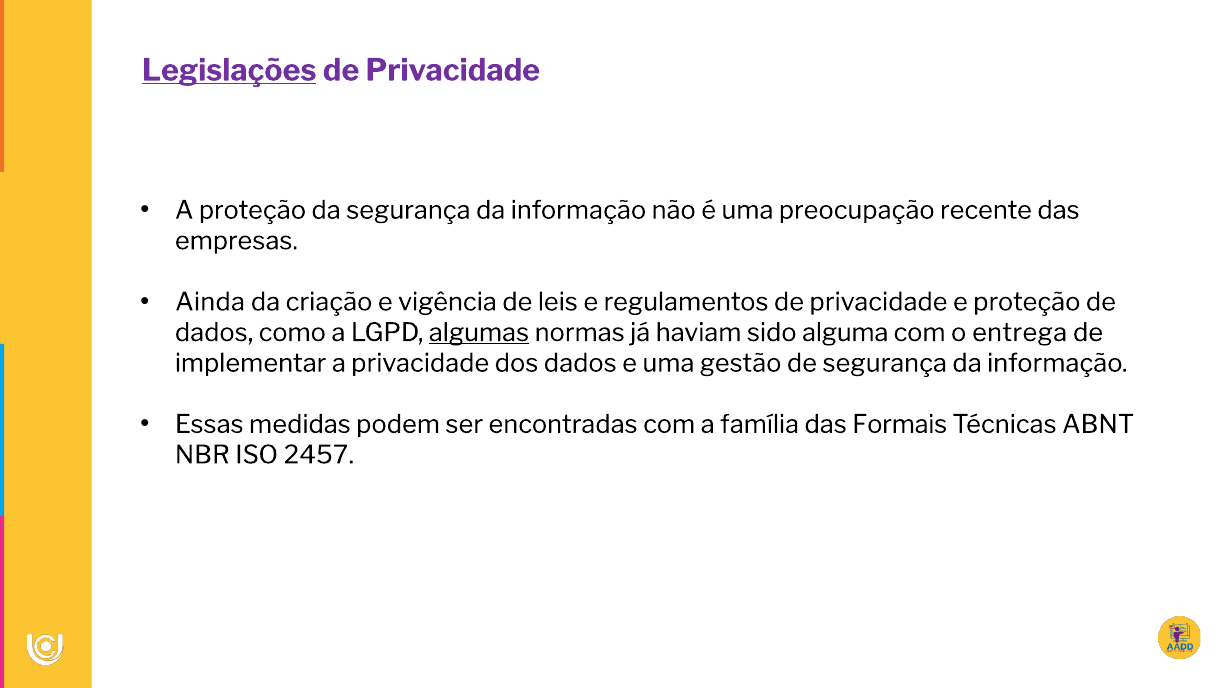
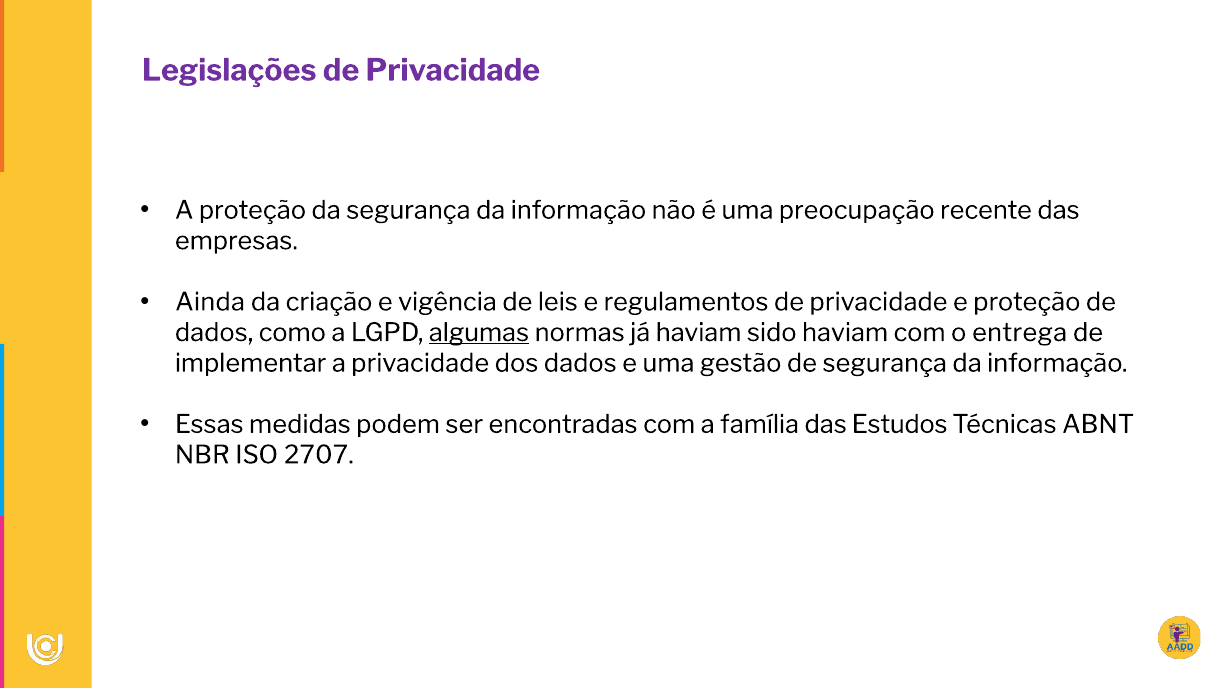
Legislações underline: present -> none
sido alguma: alguma -> haviam
Formais: Formais -> Estudos
2457: 2457 -> 2707
